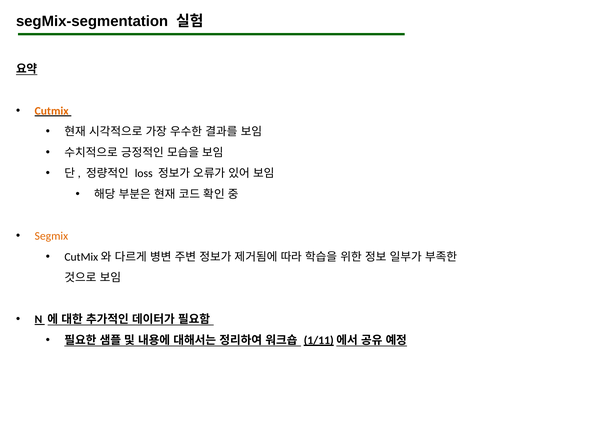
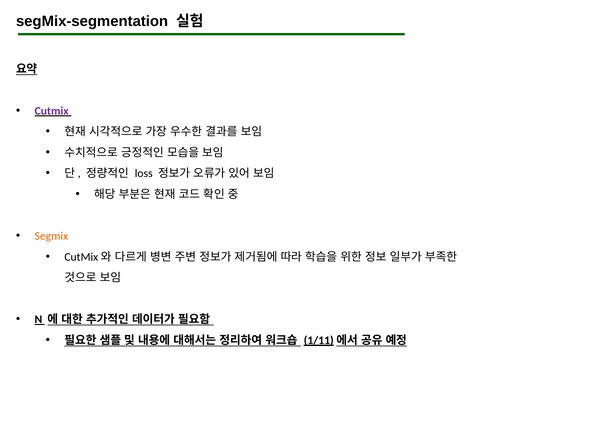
Cutmix colour: orange -> purple
